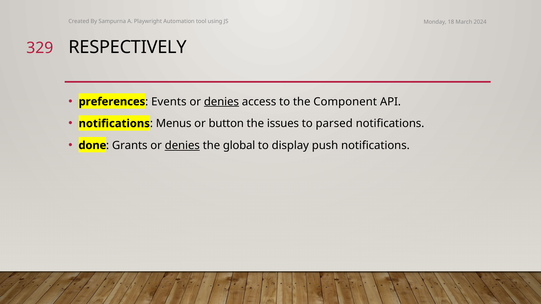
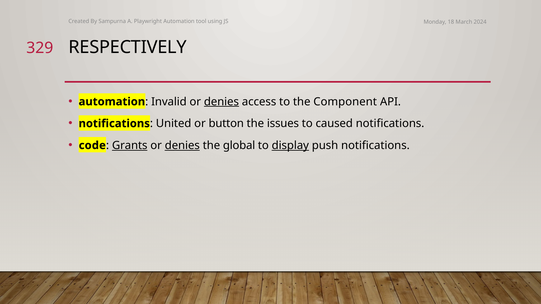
preferences at (112, 102): preferences -> automation
Events: Events -> Invalid
Menus: Menus -> United
parsed: parsed -> caused
done: done -> code
Grants underline: none -> present
display underline: none -> present
